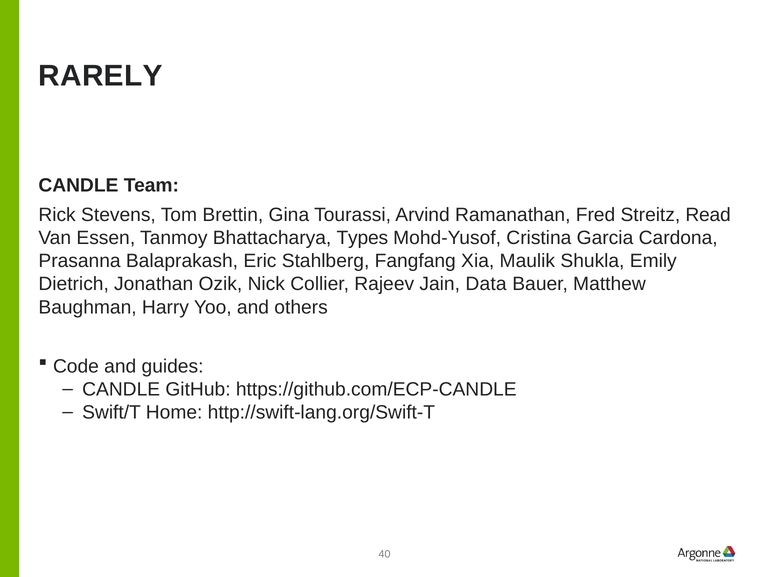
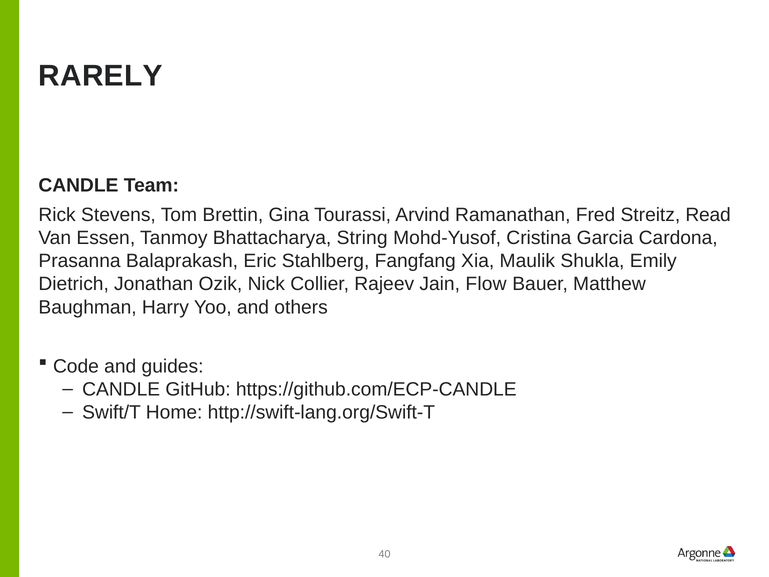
Types: Types -> String
Data: Data -> Flow
